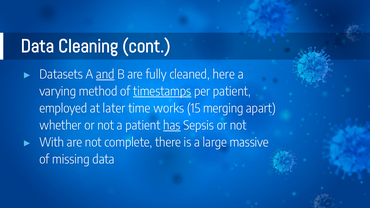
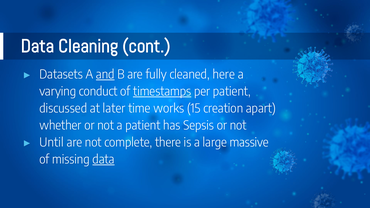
method: method -> conduct
employed: employed -> discussed
merging: merging -> creation
has underline: present -> none
With: With -> Until
data at (104, 160) underline: none -> present
